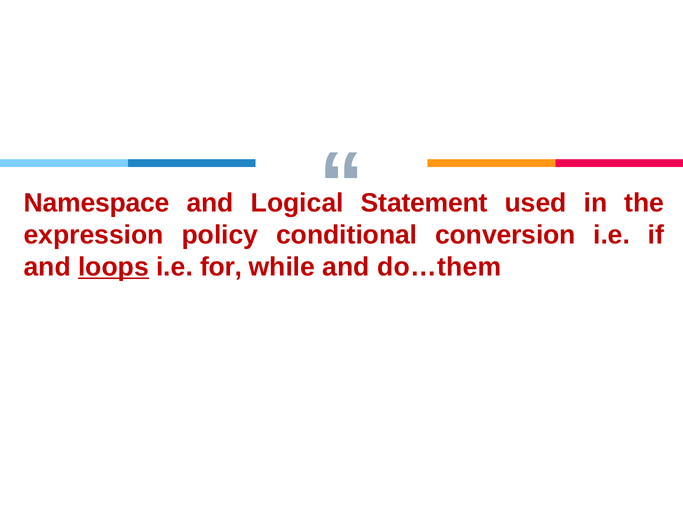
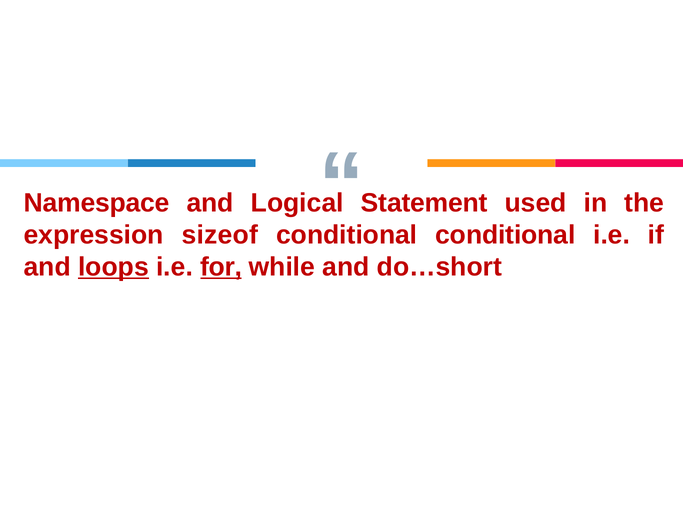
policy: policy -> sizeof
conditional conversion: conversion -> conditional
for underline: none -> present
do…them: do…them -> do…short
